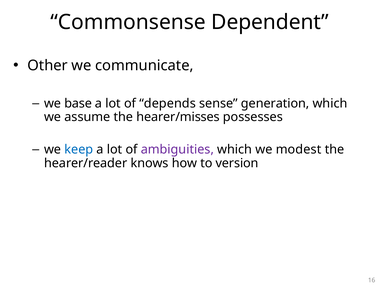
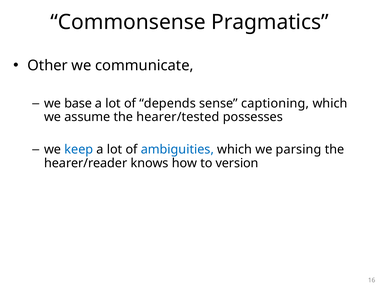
Dependent: Dependent -> Pragmatics
generation: generation -> captioning
hearer/misses: hearer/misses -> hearer/tested
ambiguities colour: purple -> blue
modest: modest -> parsing
